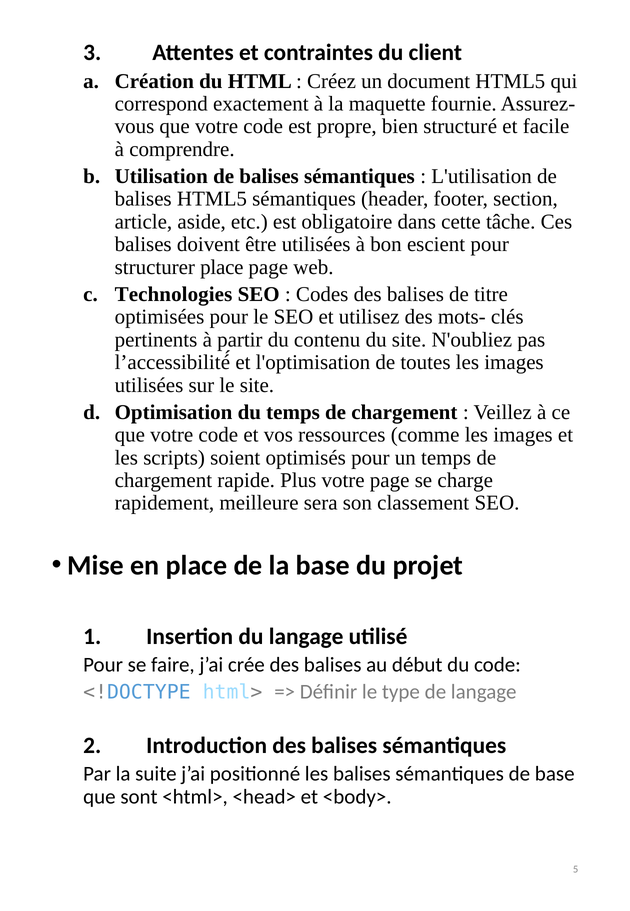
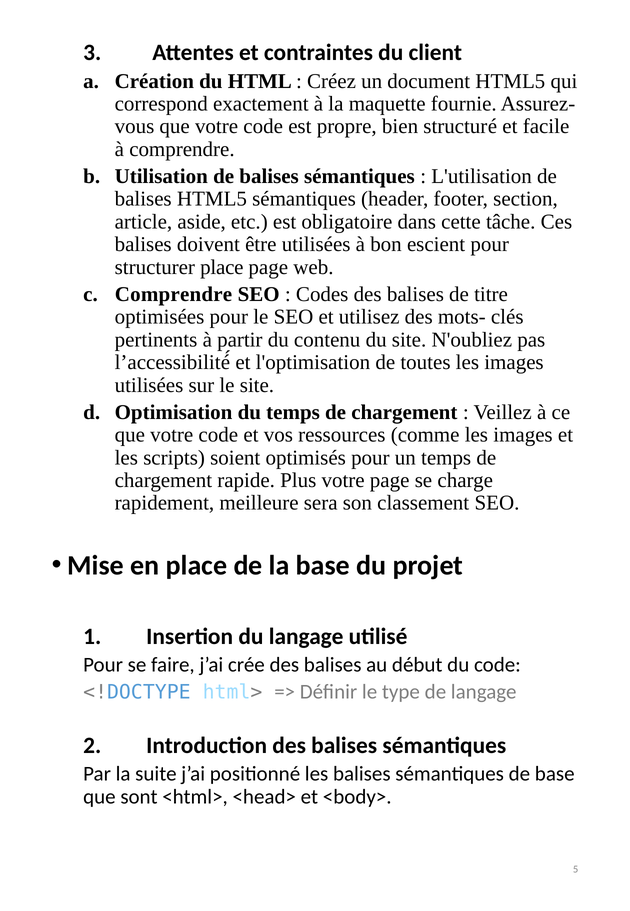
Technologies at (174, 294): Technologies -> Comprendre
